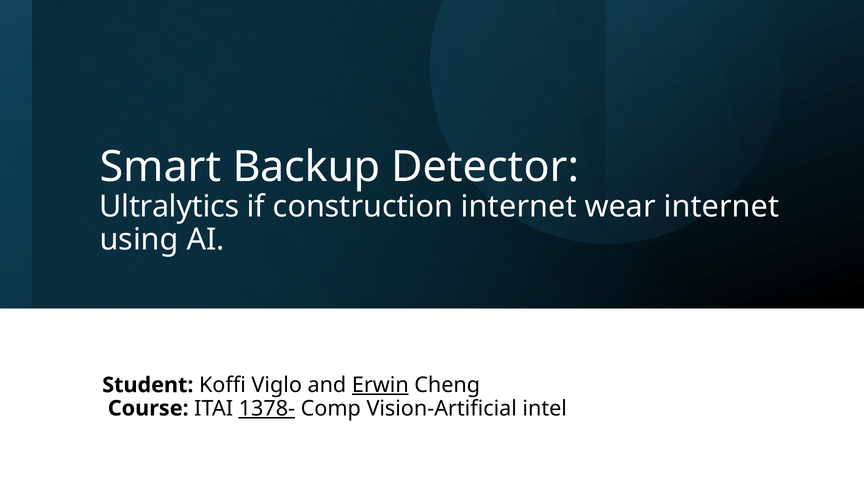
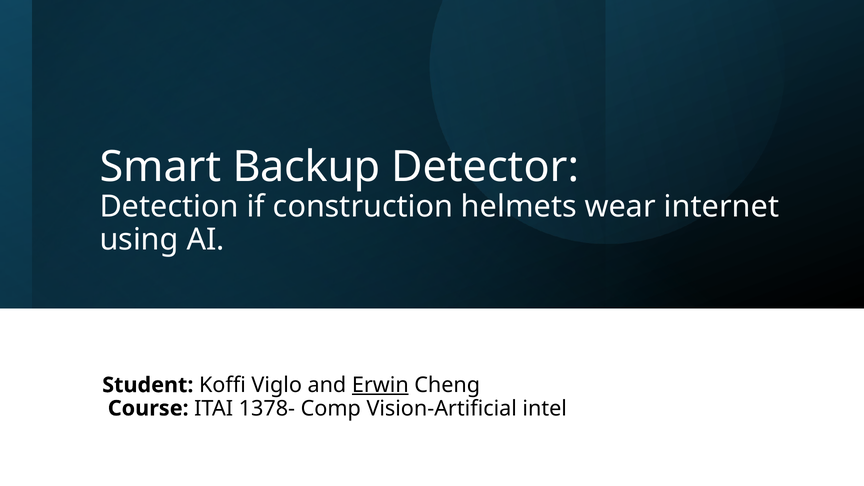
Ultralytics: Ultralytics -> Detection
construction internet: internet -> helmets
1378- underline: present -> none
